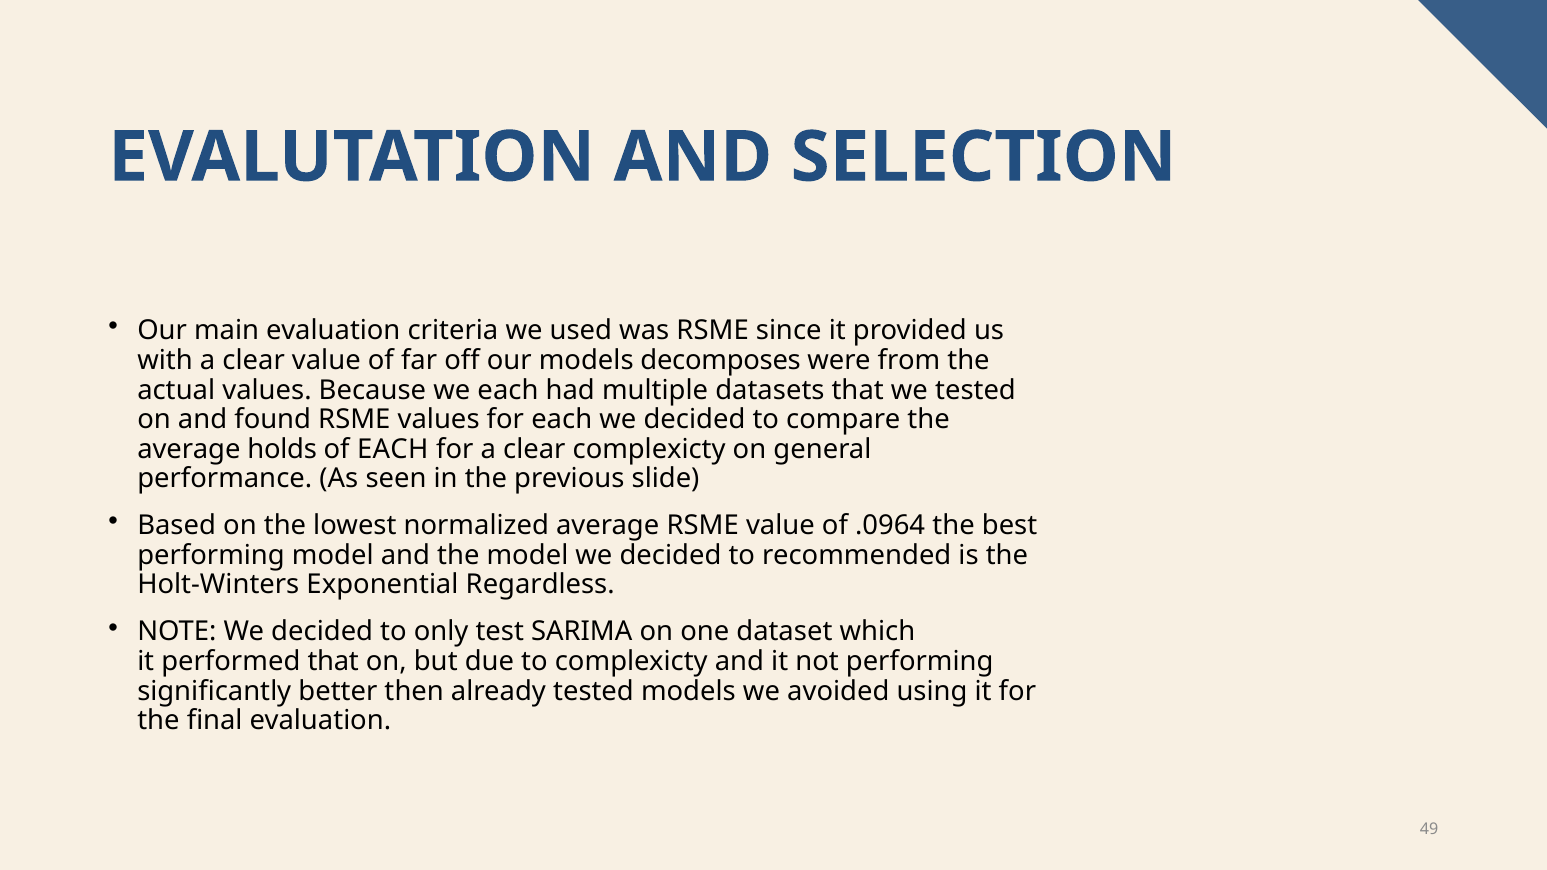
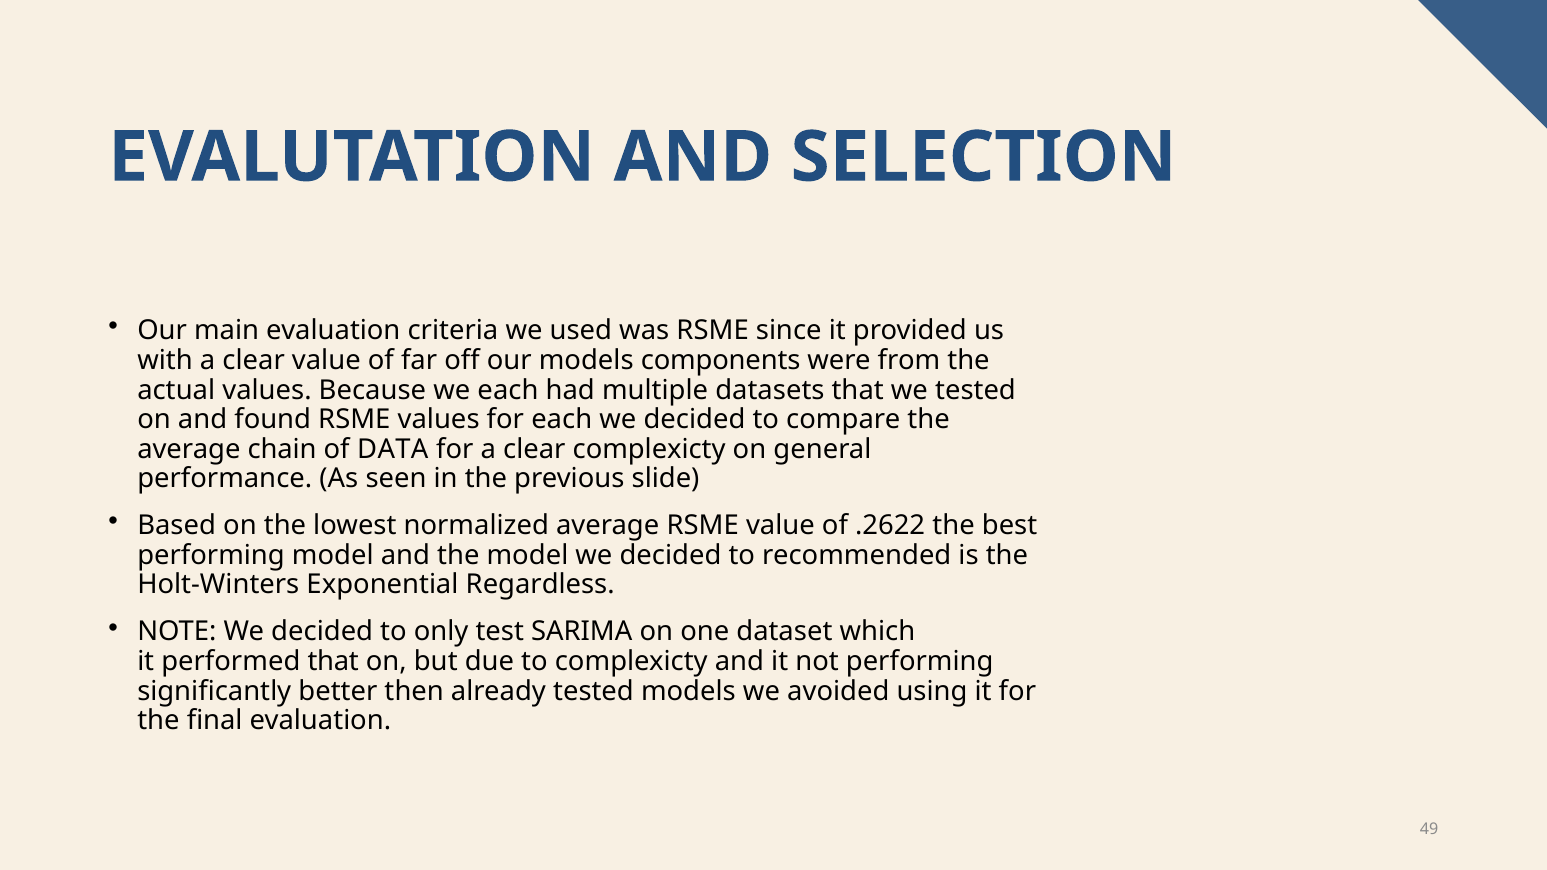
decomposes: decomposes -> components
holds: holds -> chain
of EACH: EACH -> DATA
.0964: .0964 -> .2622
